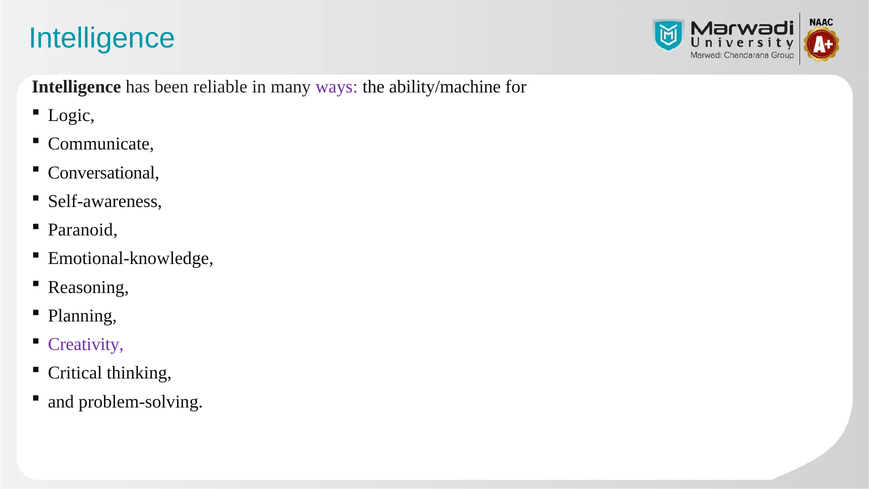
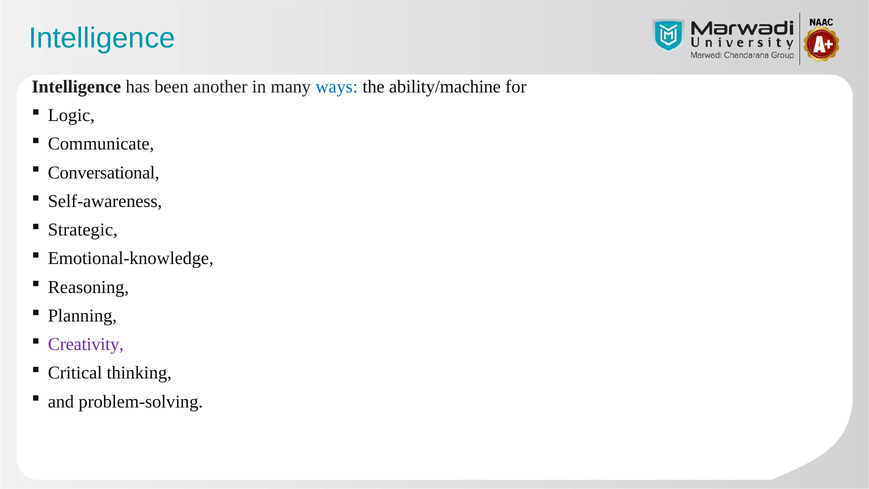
reliable: reliable -> another
ways colour: purple -> blue
Paranoid: Paranoid -> Strategic
